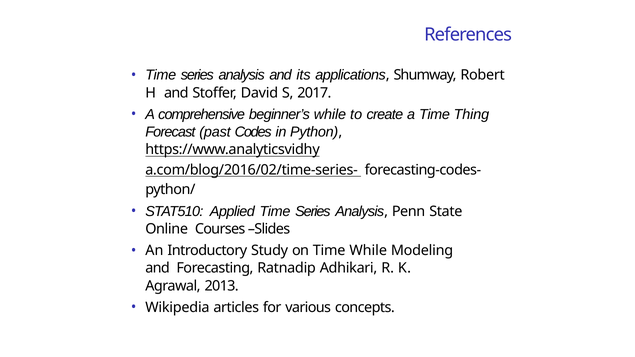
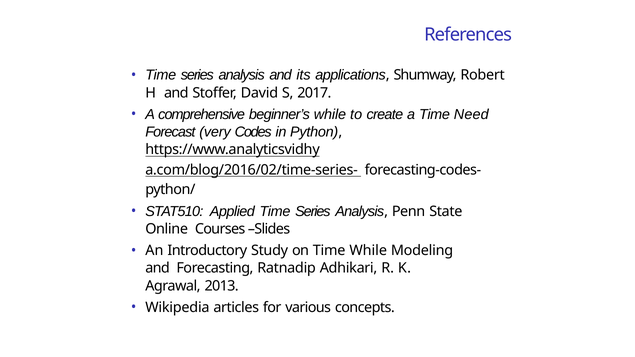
Thing: Thing -> Need
past: past -> very
